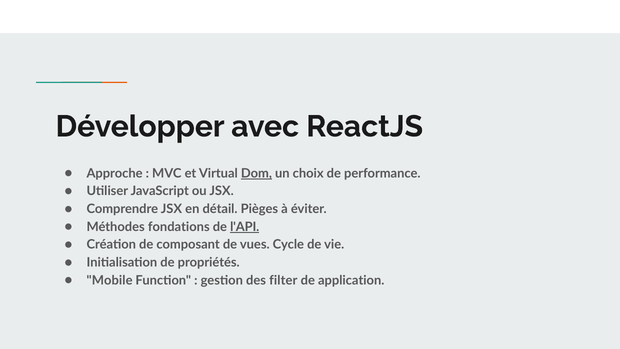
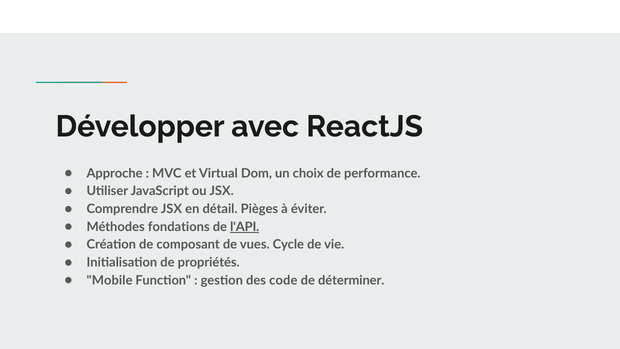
Dom underline: present -> none
filter: filter -> code
application: application -> déterminer
